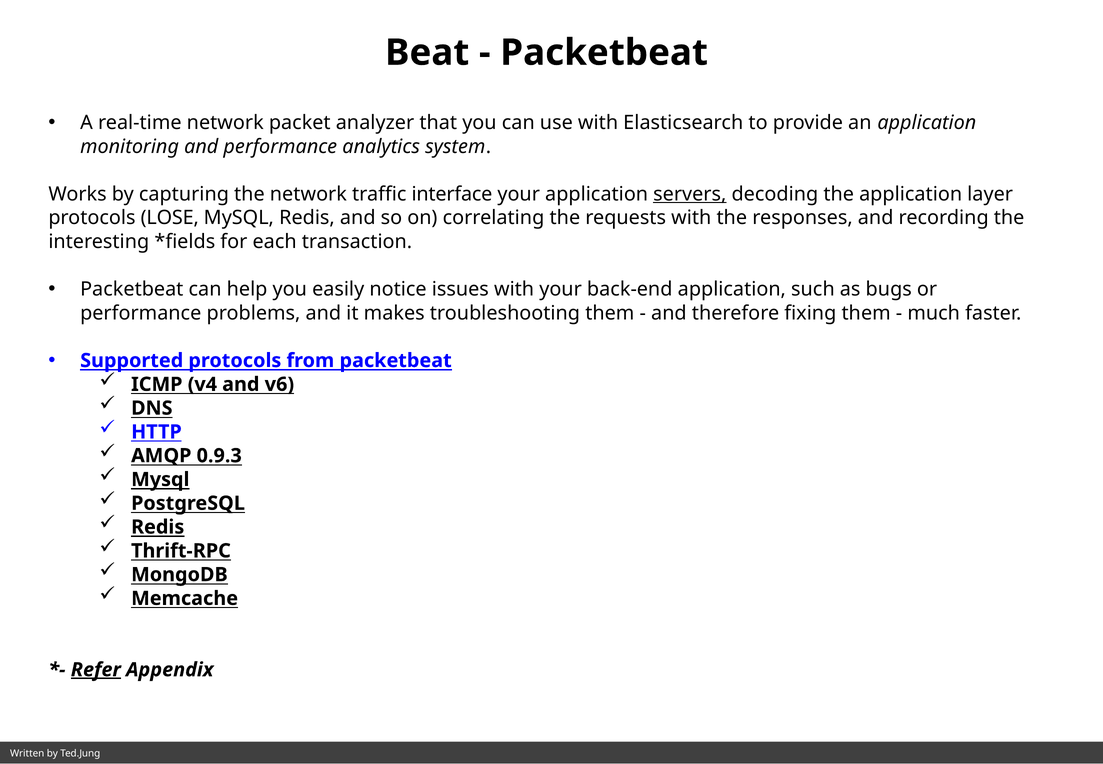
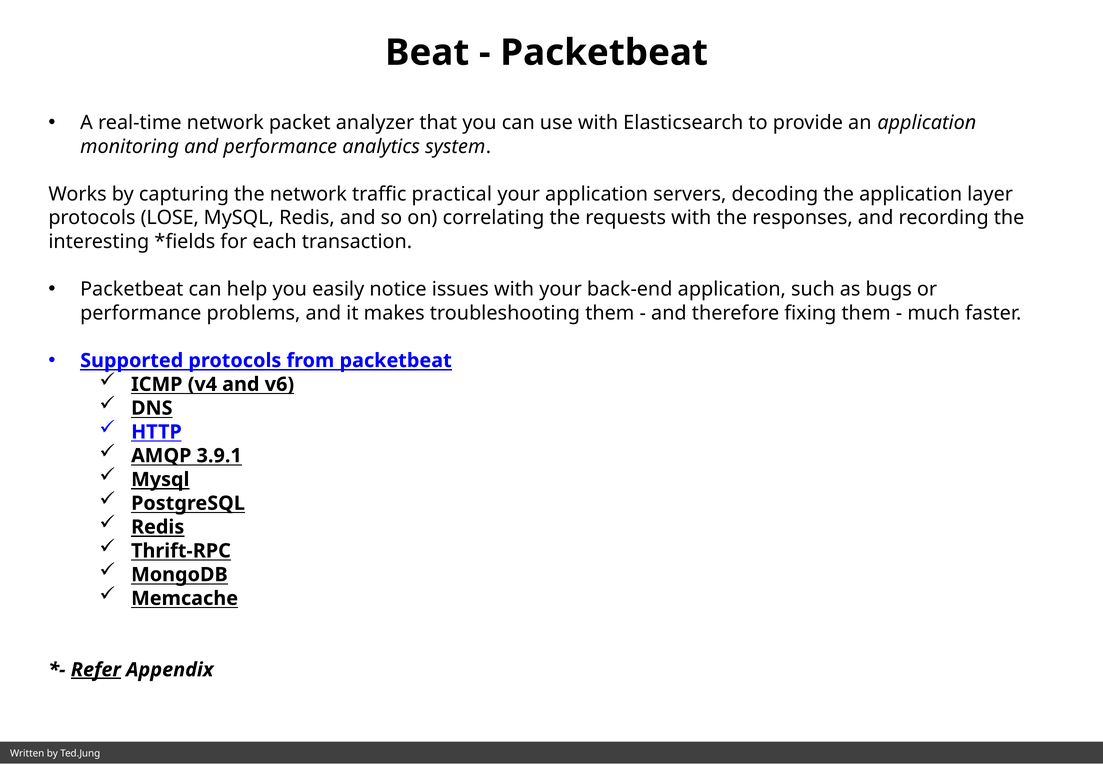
interface: interface -> practical
servers underline: present -> none
0.9.3: 0.9.3 -> 3.9.1
